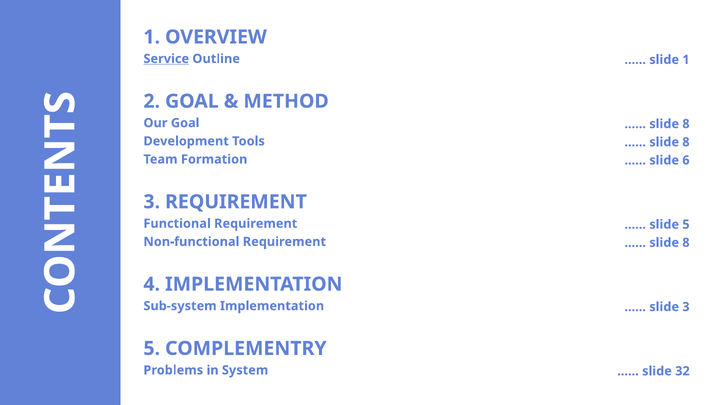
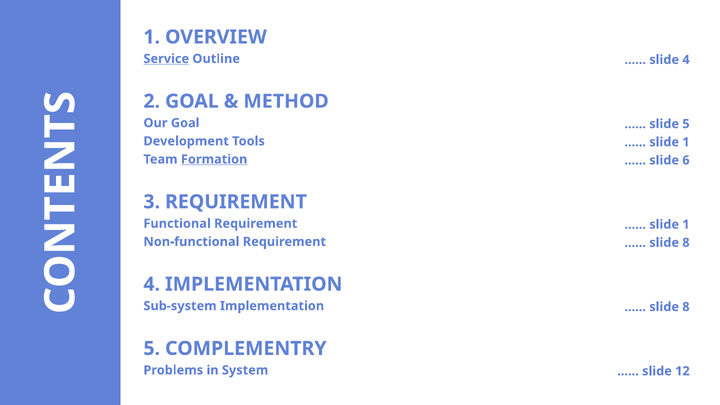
slide 1: 1 -> 4
8 at (686, 124): 8 -> 5
8 at (686, 142): 8 -> 1
Formation underline: none -> present
5 at (686, 224): 5 -> 1
3 at (686, 307): 3 -> 8
32: 32 -> 12
